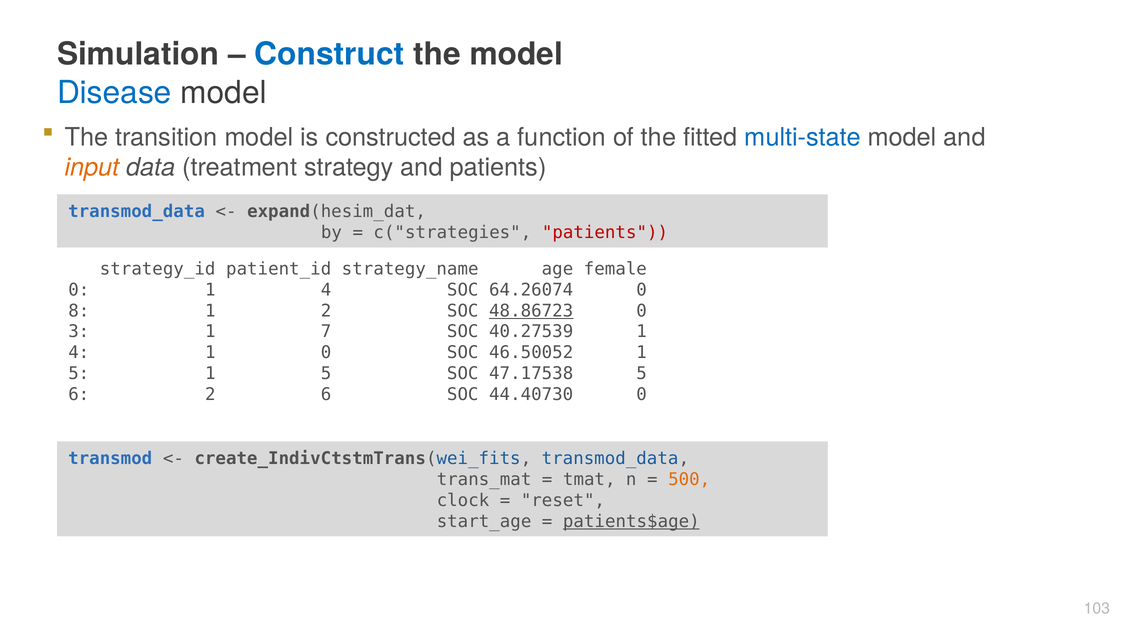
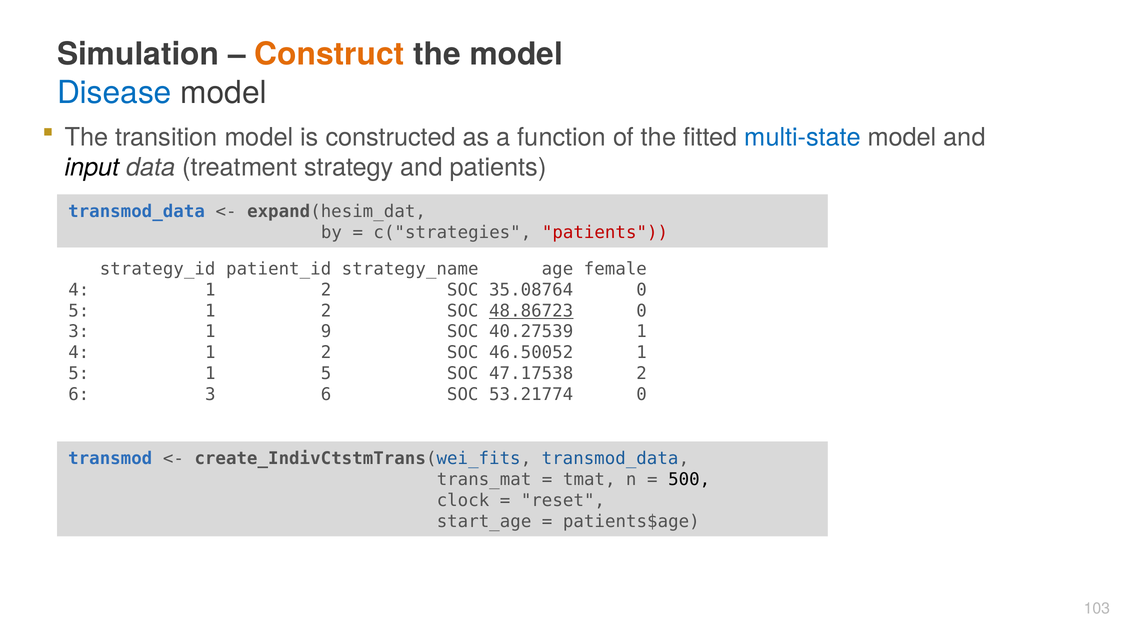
Construct colour: blue -> orange
input colour: orange -> black
0 at (79, 290): 0 -> 4
4 at (326, 290): 4 -> 2
64.26074: 64.26074 -> 35.08764
8 at (79, 311): 8 -> 5
7: 7 -> 9
0 at (326, 353): 0 -> 2
47.17538 5: 5 -> 2
6 2: 2 -> 3
44.40730: 44.40730 -> 53.21774
500 colour: orange -> black
patients$age underline: present -> none
